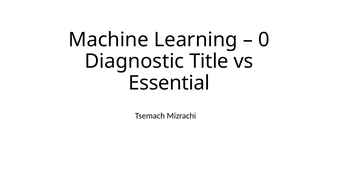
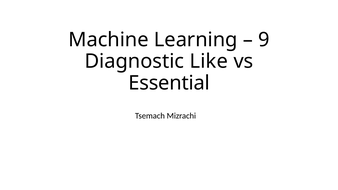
0: 0 -> 9
Title: Title -> Like
